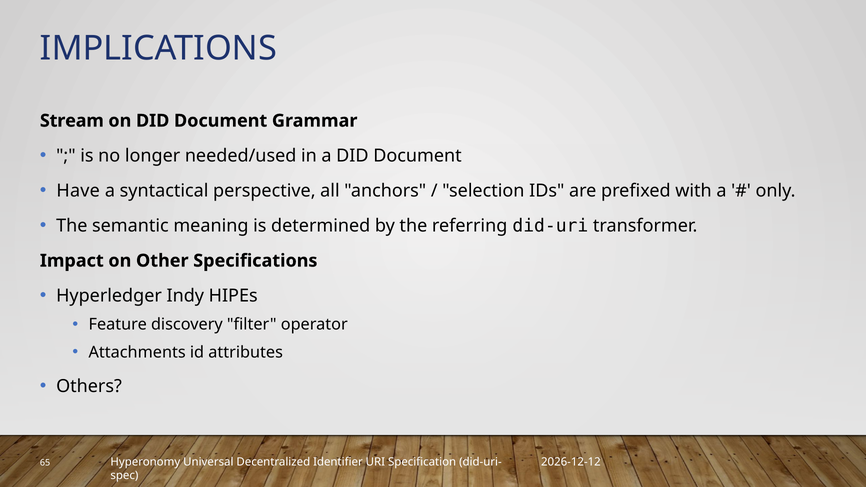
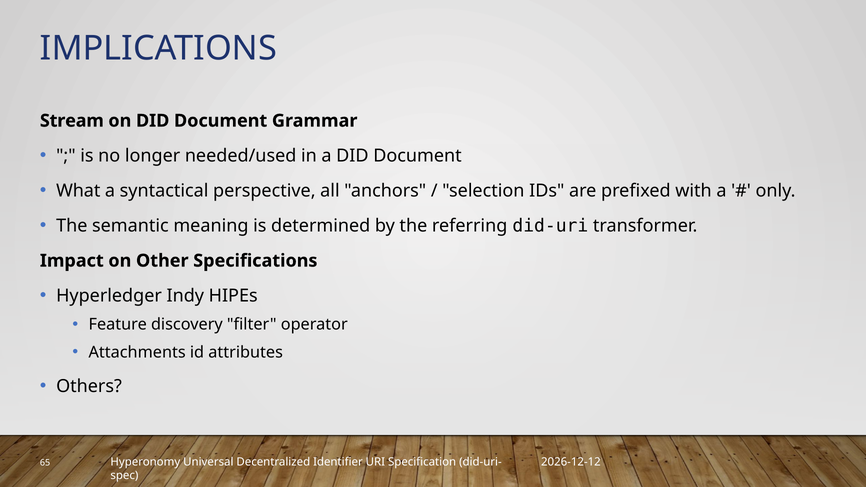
Have: Have -> What
